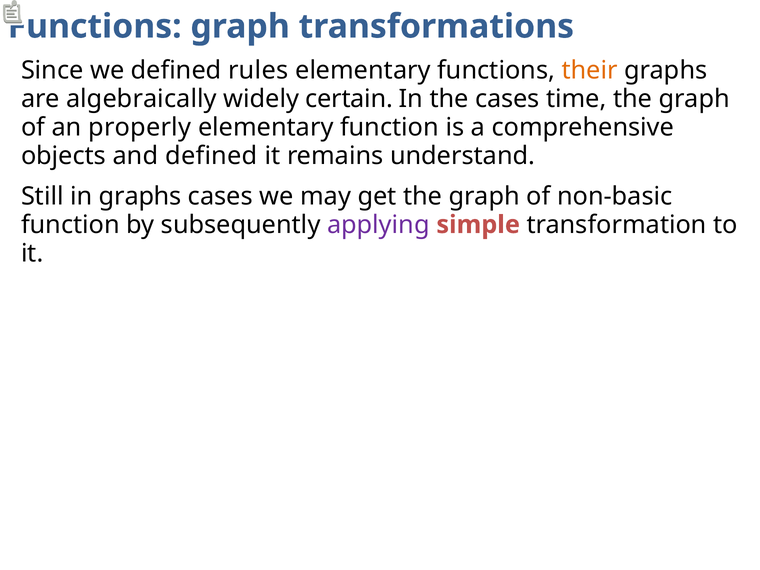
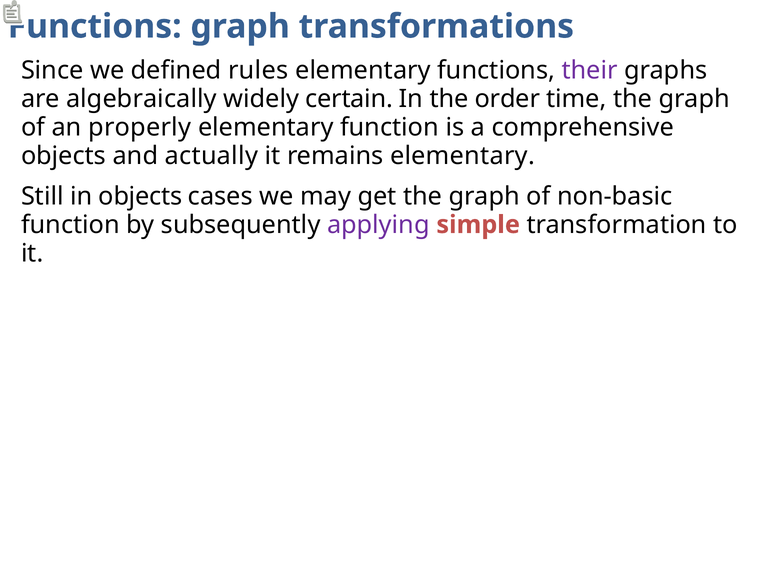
their colour: orange -> purple
the cases: cases -> order
and defined: defined -> actually
remains understand: understand -> elementary
in graphs: graphs -> objects
